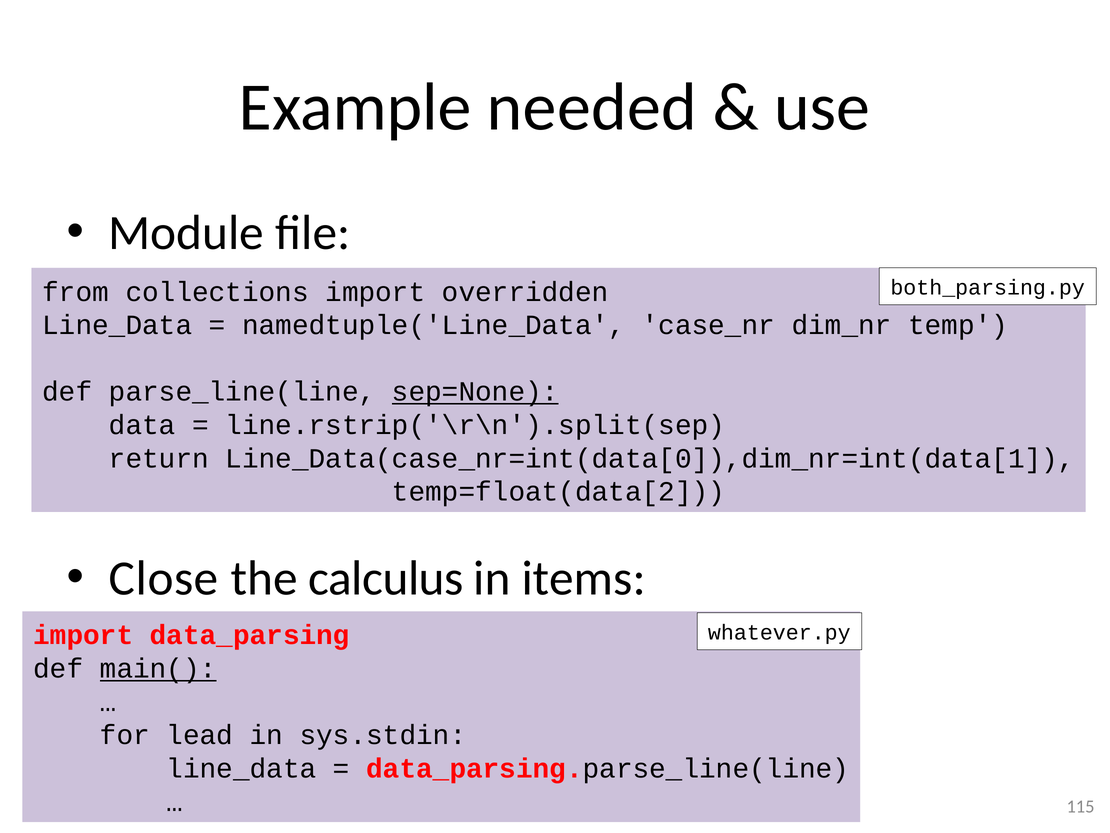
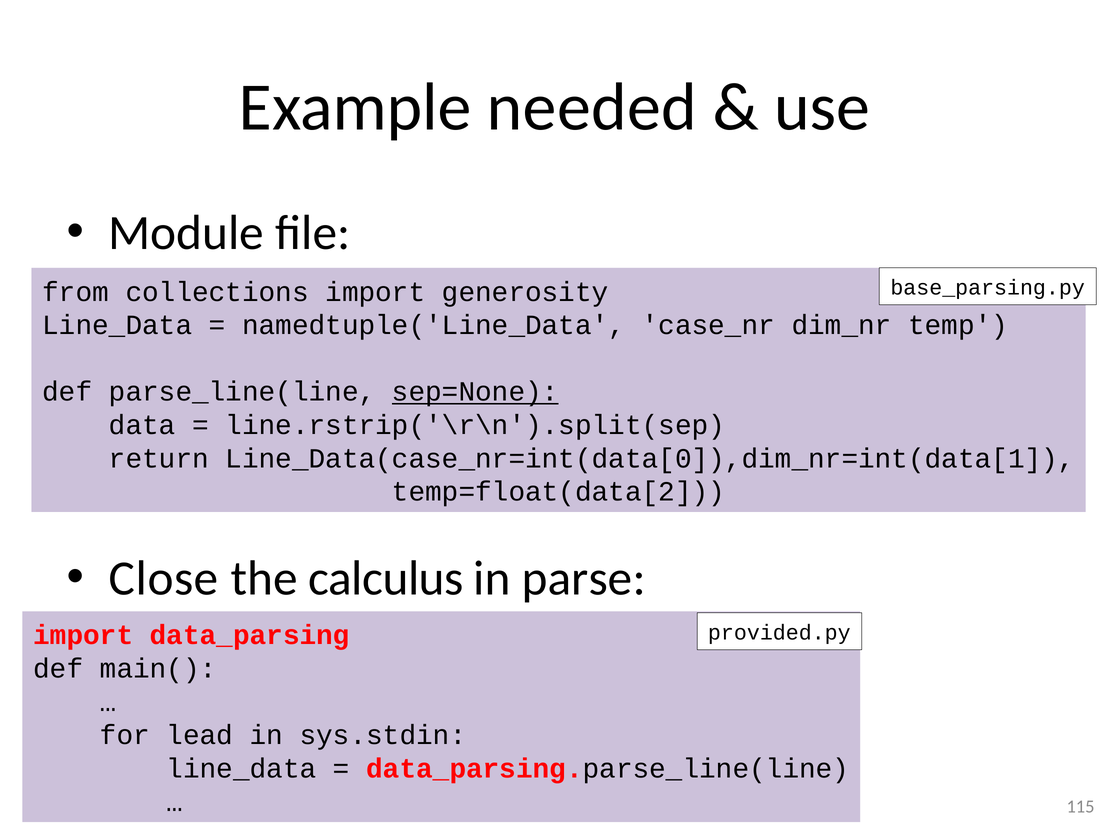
both_parsing.py: both_parsing.py -> base_parsing.py
overridden: overridden -> generosity
items: items -> parse
whatever.py: whatever.py -> provided.py
main( underline: present -> none
